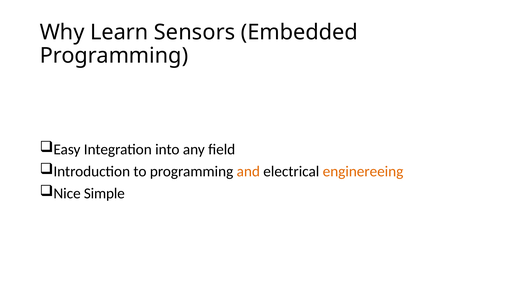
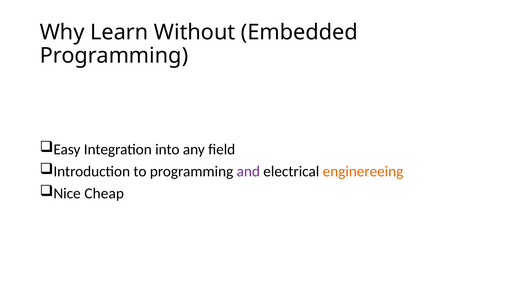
Sensors: Sensors -> Without
and colour: orange -> purple
Simple: Simple -> Cheap
